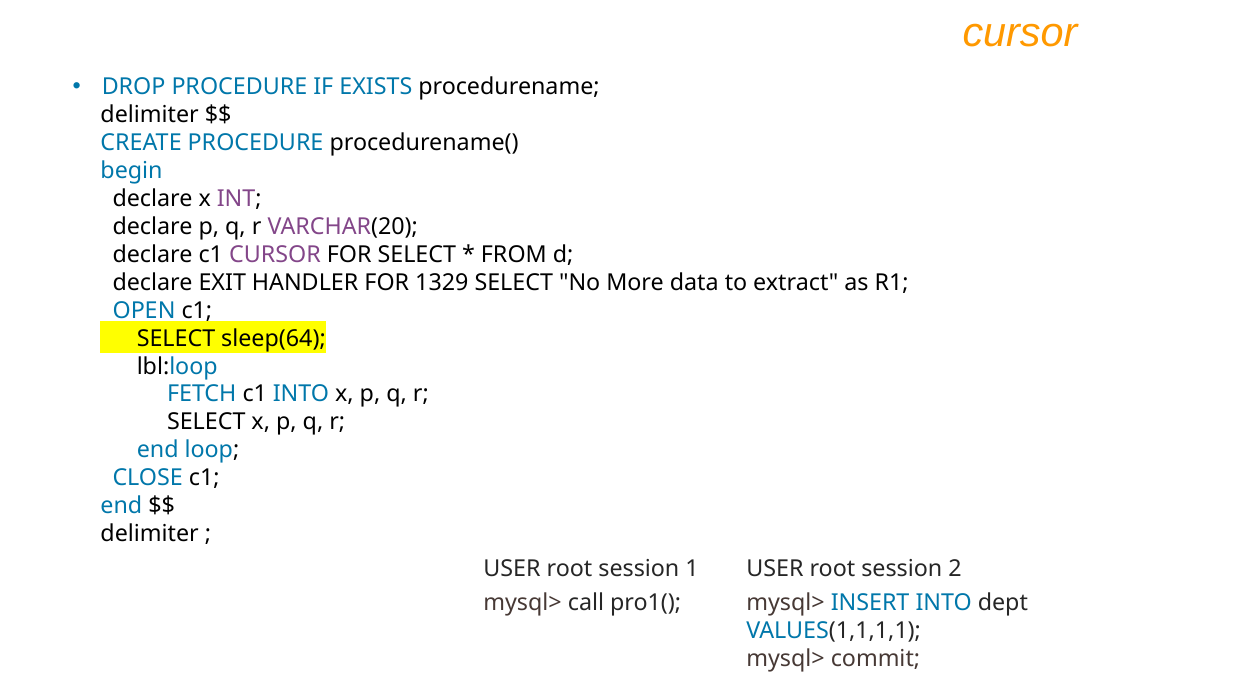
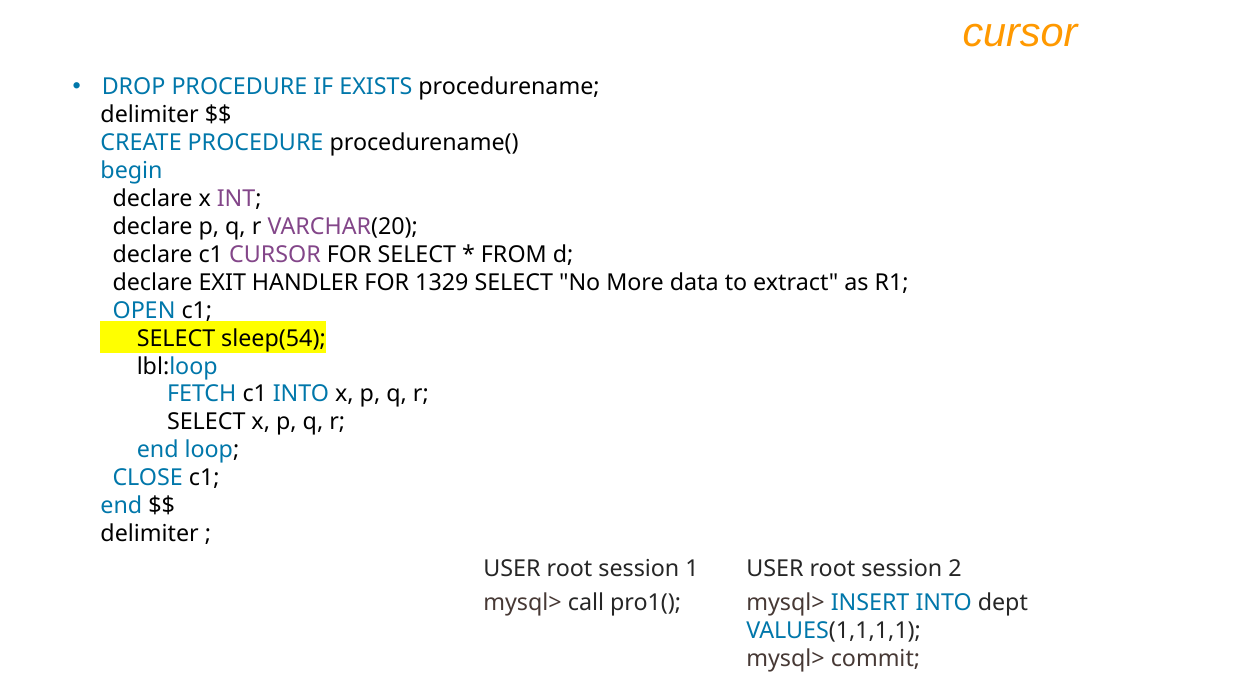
sleep(64: sleep(64 -> sleep(54
